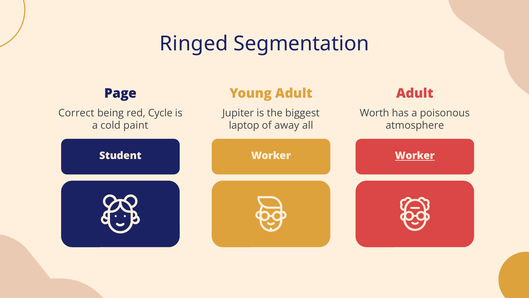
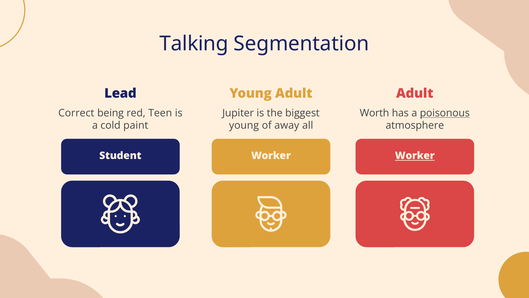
Ringed: Ringed -> Talking
Page: Page -> Lead
Cycle: Cycle -> Teen
poisonous underline: none -> present
laptop at (244, 125): laptop -> young
